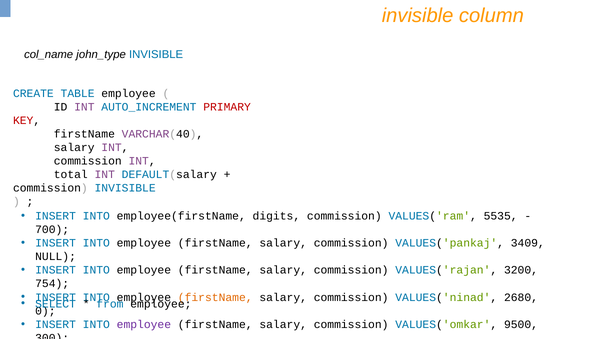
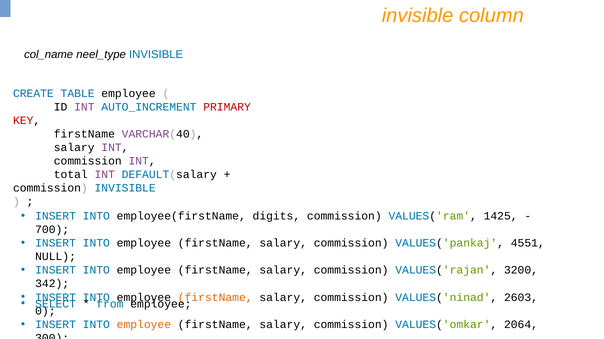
john_type: john_type -> neel_type
5535: 5535 -> 1425
3409: 3409 -> 4551
754: 754 -> 342
2680: 2680 -> 2603
employee at (144, 325) colour: purple -> orange
9500: 9500 -> 2064
